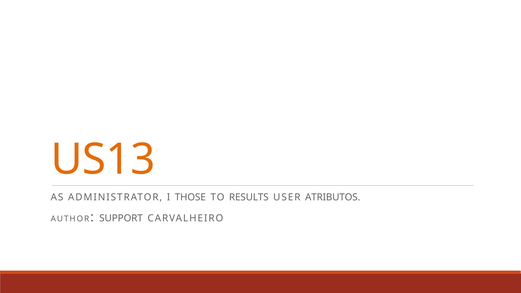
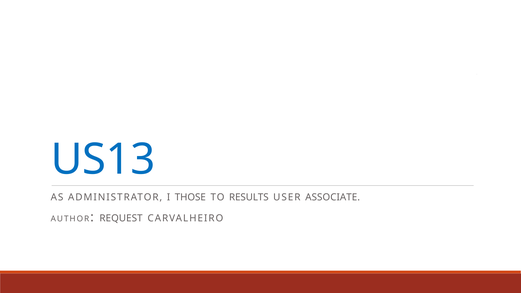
US13 colour: orange -> blue
ATRIBUTOS: ATRIBUTOS -> ASSOCIATE
SUPPORT: SUPPORT -> REQUEST
